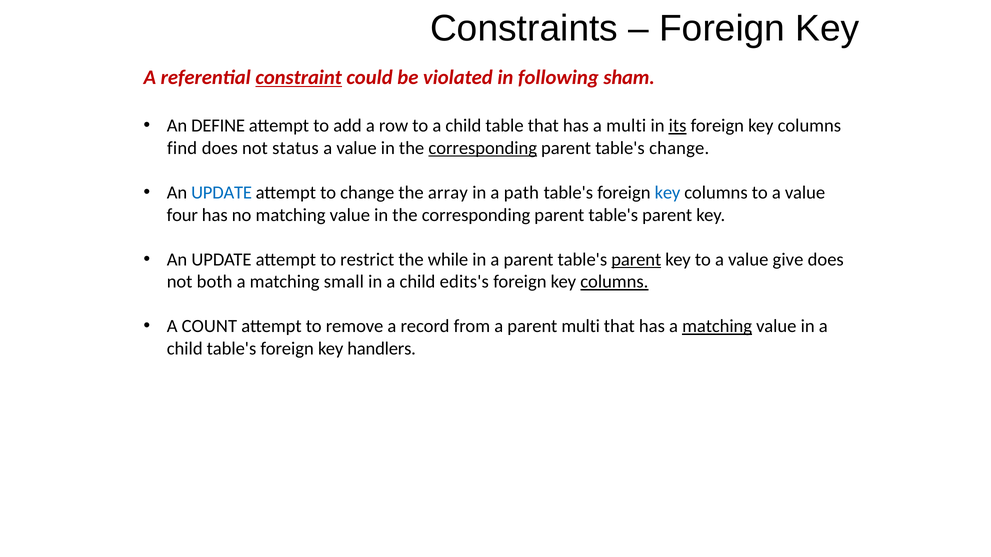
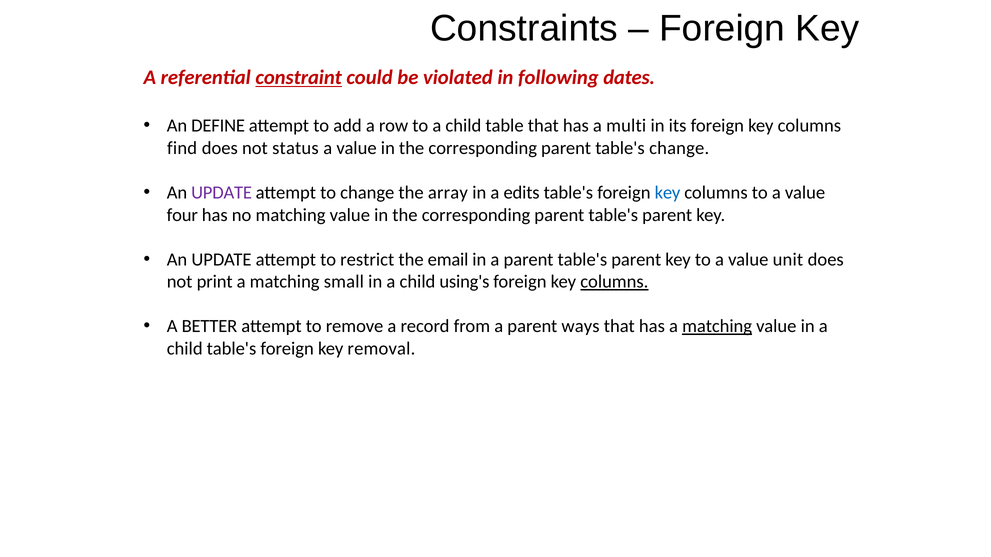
sham: sham -> dates
its underline: present -> none
corresponding at (483, 148) underline: present -> none
UPDATE at (222, 193) colour: blue -> purple
path: path -> edits
while: while -> email
parent at (636, 260) underline: present -> none
give: give -> unit
both: both -> print
edits's: edits's -> using's
COUNT: COUNT -> BETTER
parent multi: multi -> ways
handlers: handlers -> removal
